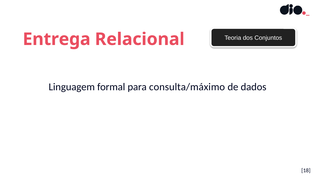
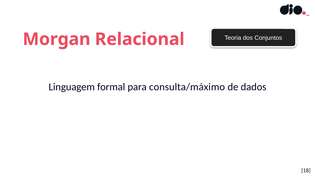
Entrega: Entrega -> Morgan
